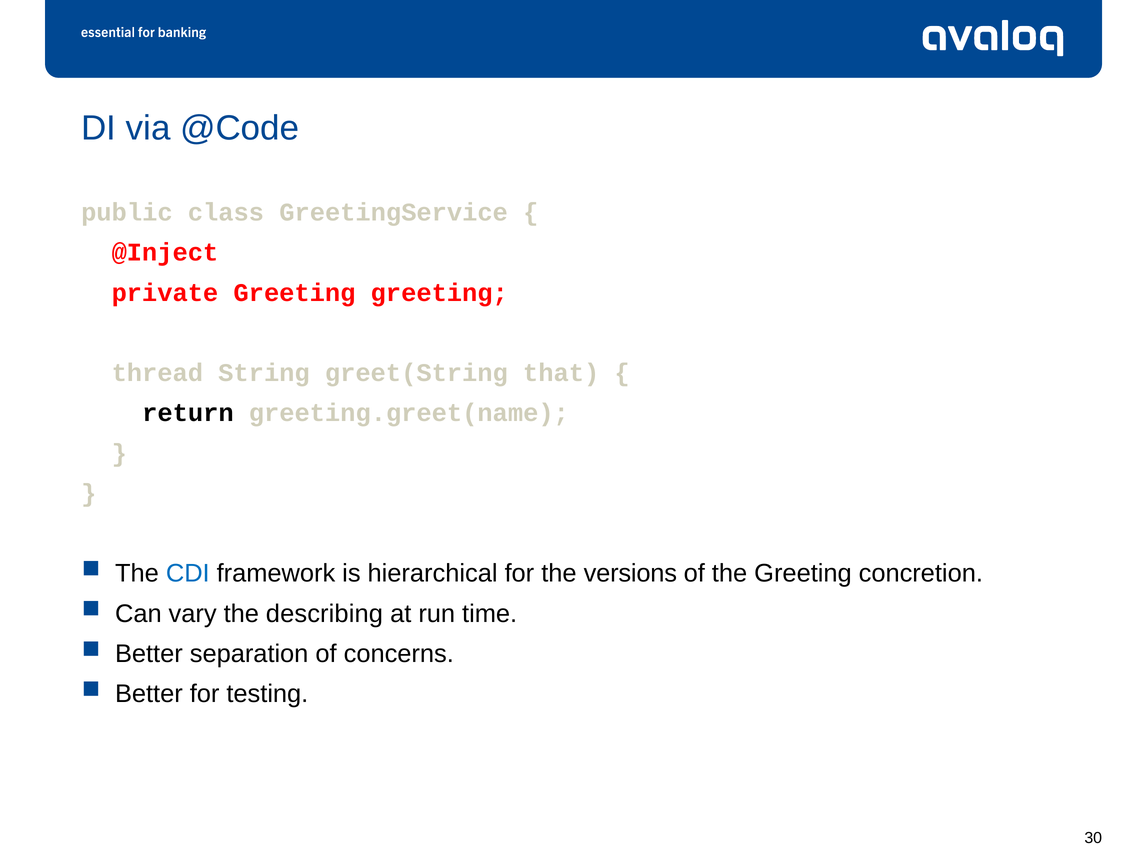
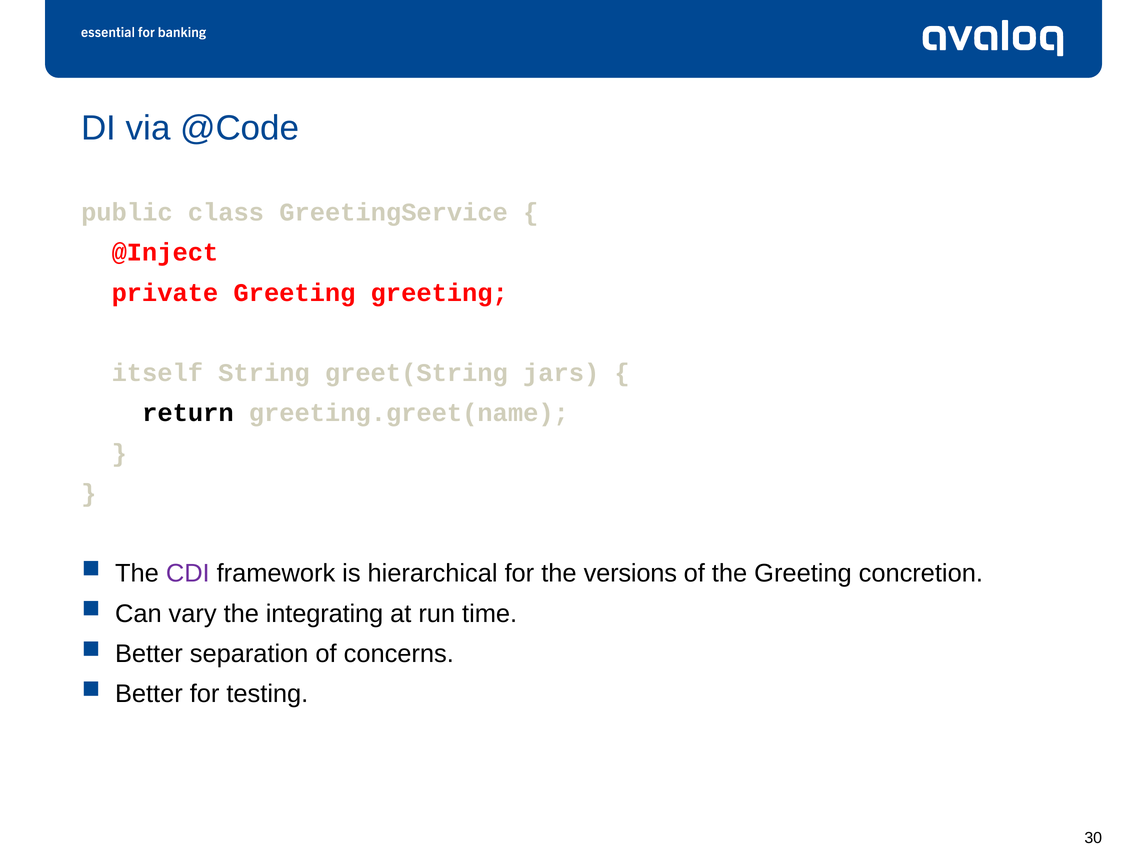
thread: thread -> itself
that: that -> jars
CDI colour: blue -> purple
describing: describing -> integrating
